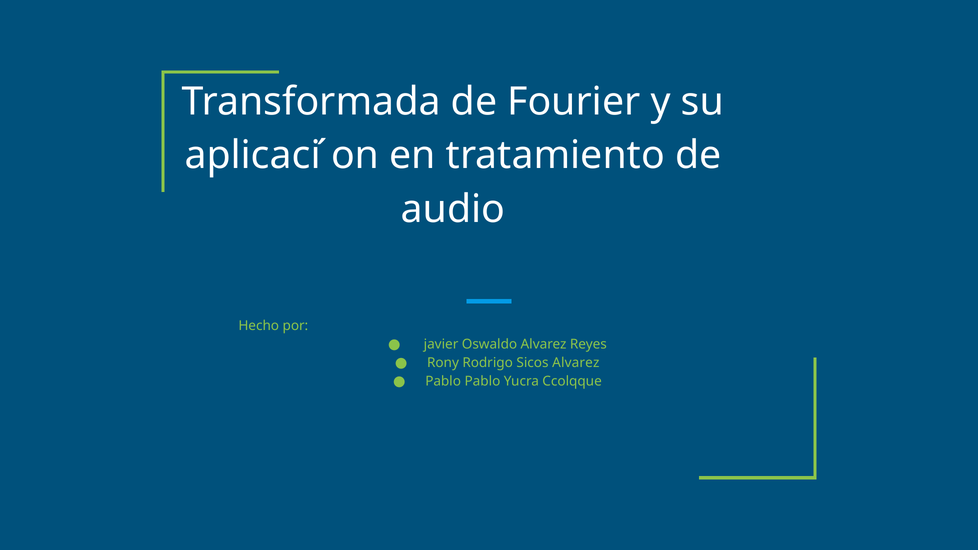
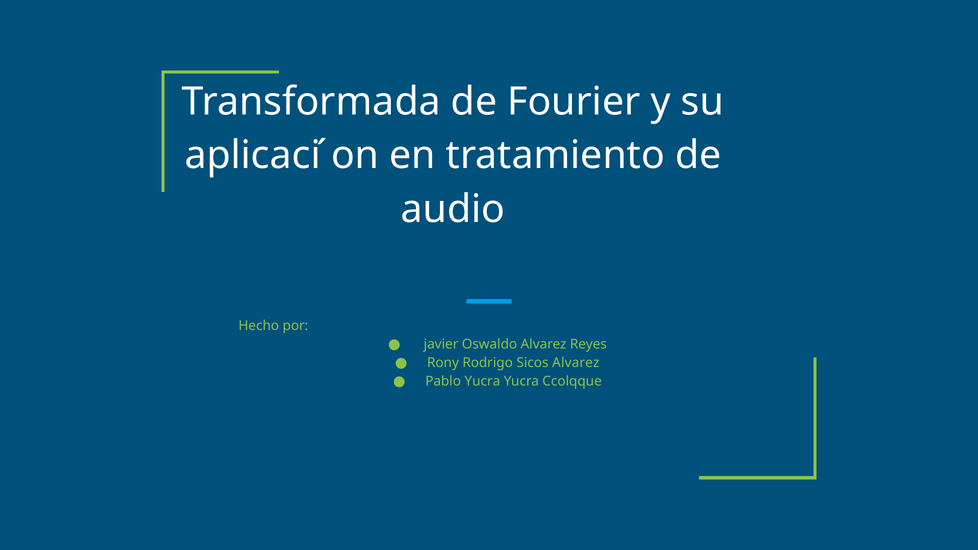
Pablo Pablo: Pablo -> Yucra
